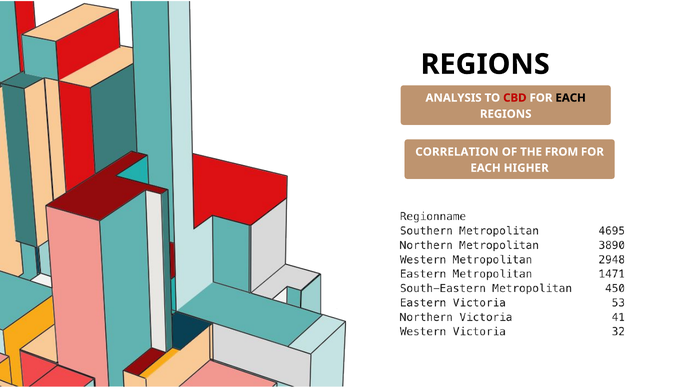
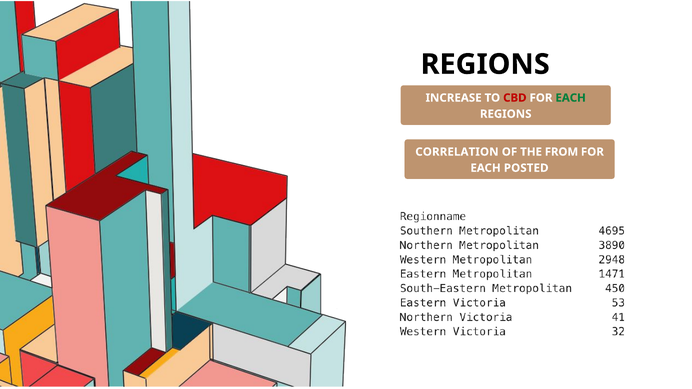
ANALYSIS: ANALYSIS -> INCREASE
EACH at (571, 98) colour: black -> green
HIGHER: HIGHER -> POSTED
